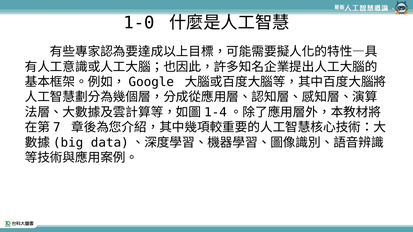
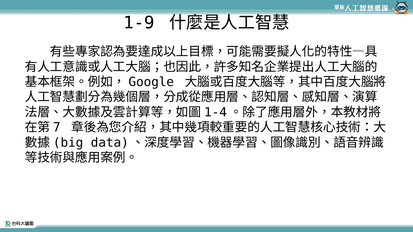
1-0: 1-0 -> 1-9
